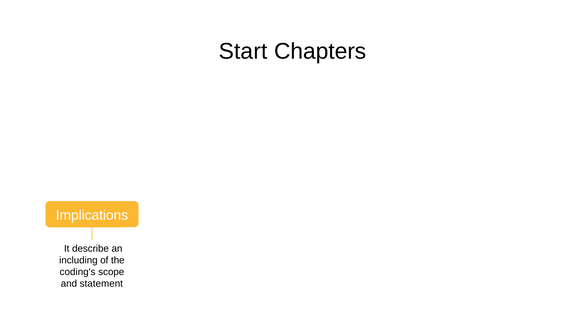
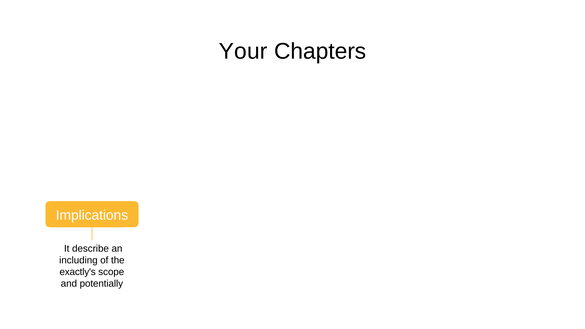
Start: Start -> Your
coding's: coding's -> exactly's
statement: statement -> potentially
